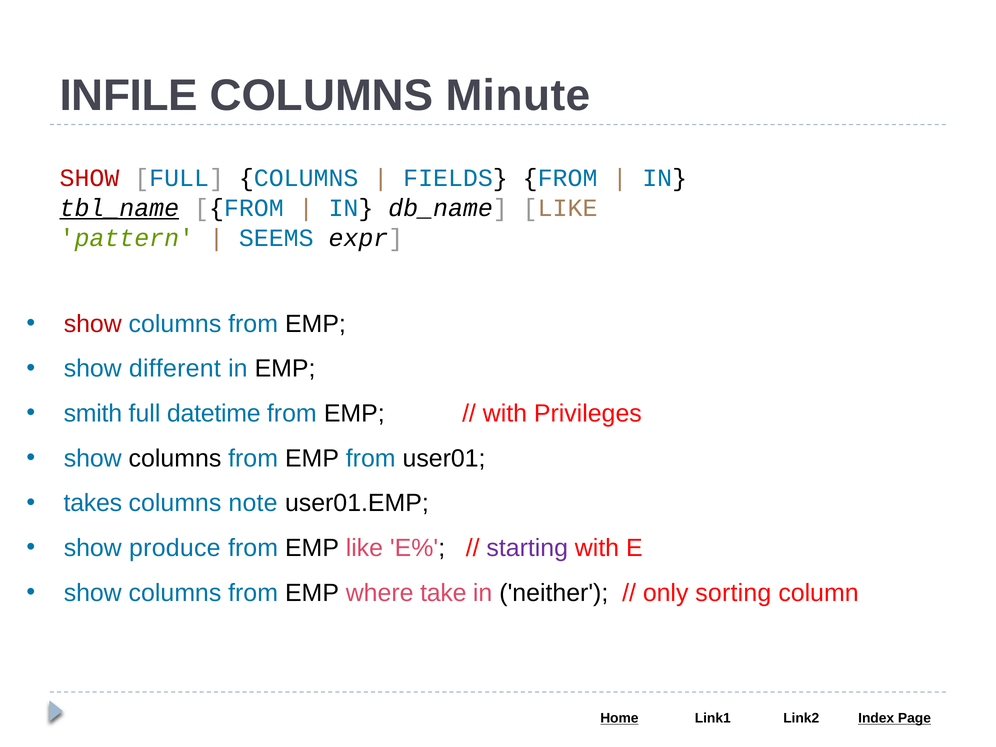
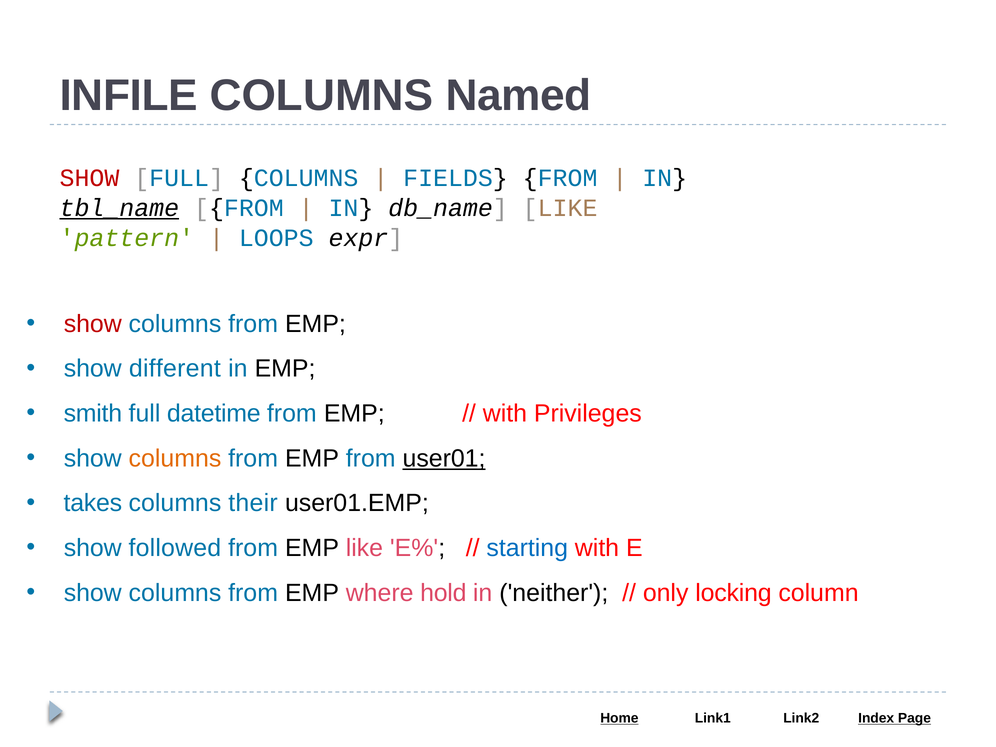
Minute: Minute -> Named
SEEMS: SEEMS -> LOOPS
columns at (175, 458) colour: black -> orange
user01 underline: none -> present
note: note -> their
produce: produce -> followed
starting colour: purple -> blue
take: take -> hold
sorting: sorting -> locking
